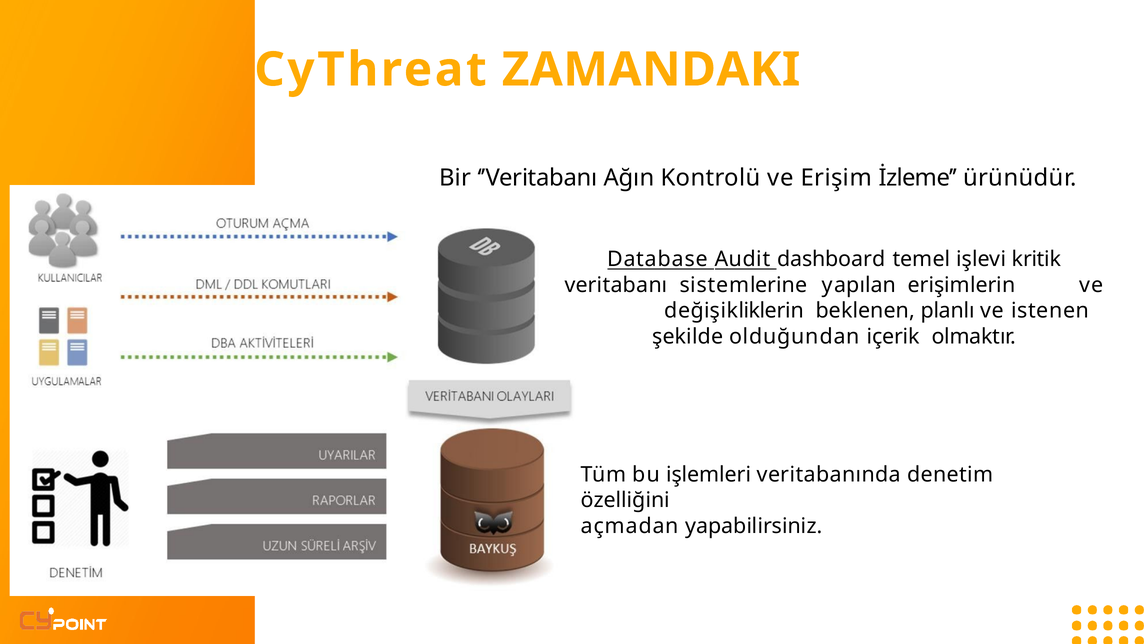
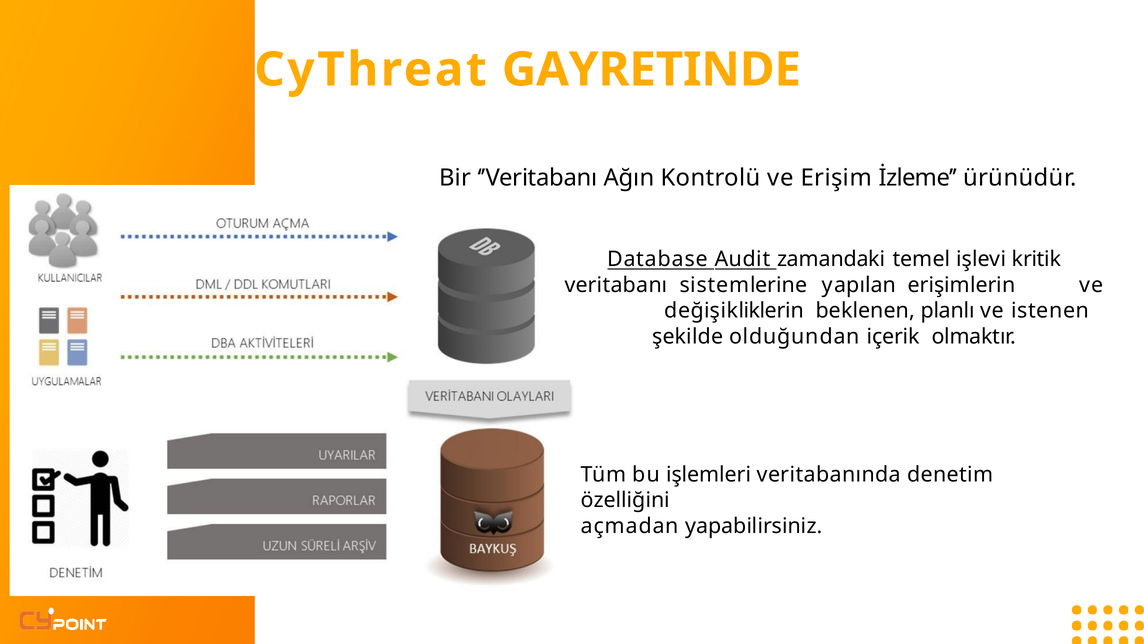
ZAMANDAKI: ZAMANDAKI -> GAYRETINDE
dashboard: dashboard -> zamandaki
